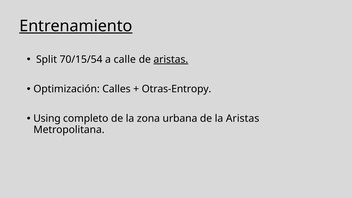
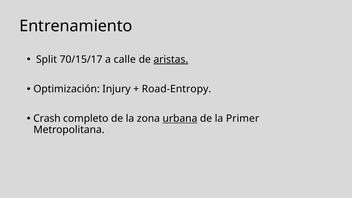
Entrenamiento underline: present -> none
70/15/54: 70/15/54 -> 70/15/17
Calles: Calles -> Injury
Otras-Entropy: Otras-Entropy -> Road-Entropy
Using: Using -> Crash
urbana underline: none -> present
la Aristas: Aristas -> Primer
